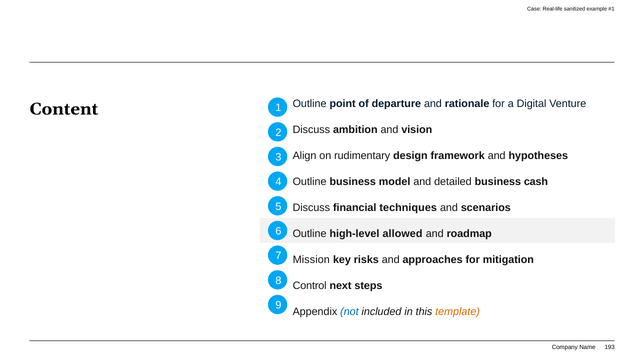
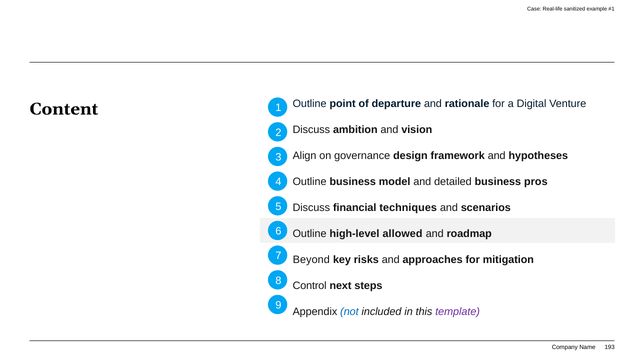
rudimentary: rudimentary -> governance
cash: cash -> pros
Mission: Mission -> Beyond
template colour: orange -> purple
